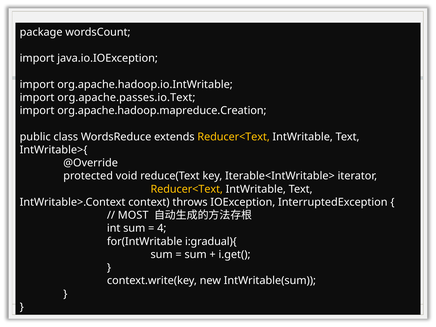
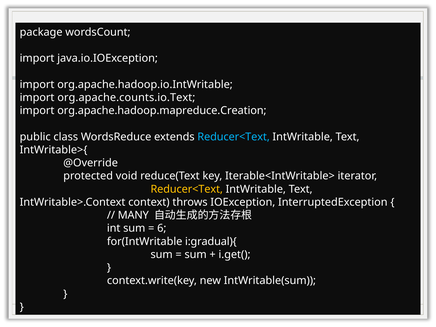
org.apache.passes.io.Text: org.apache.passes.io.Text -> org.apache.counts.io.Text
Reducer<Text at (234, 137) colour: yellow -> light blue
MOST: MOST -> MANY
4: 4 -> 6
